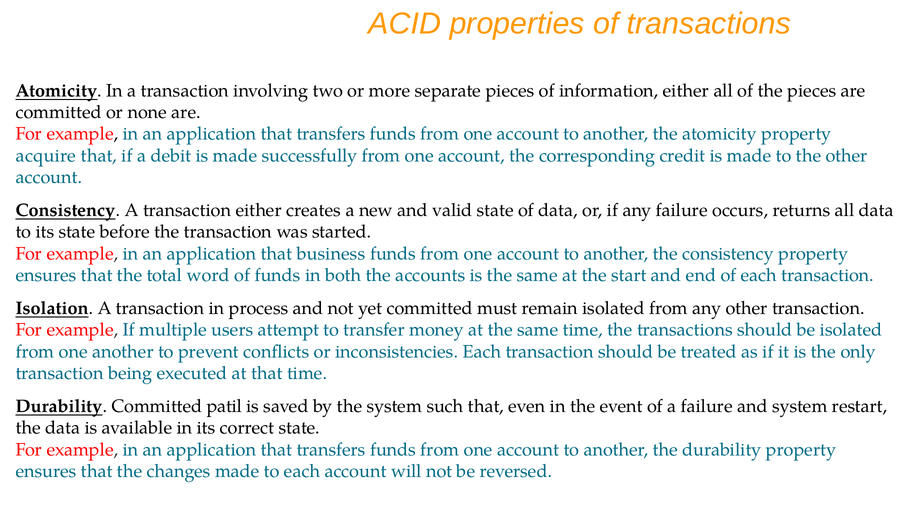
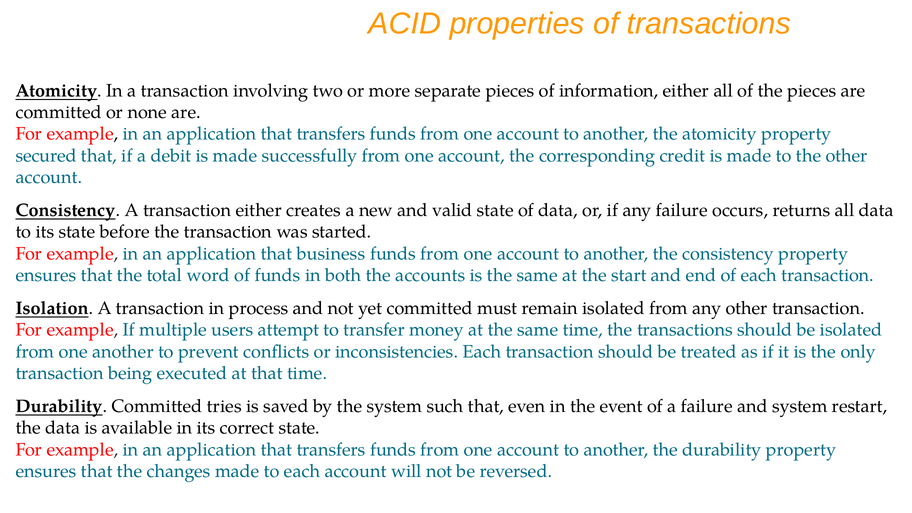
acquire: acquire -> secured
patil: patil -> tries
